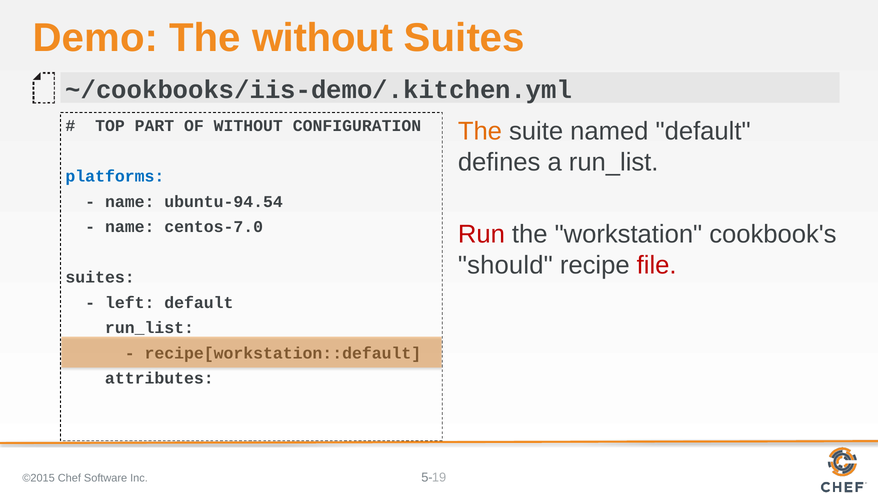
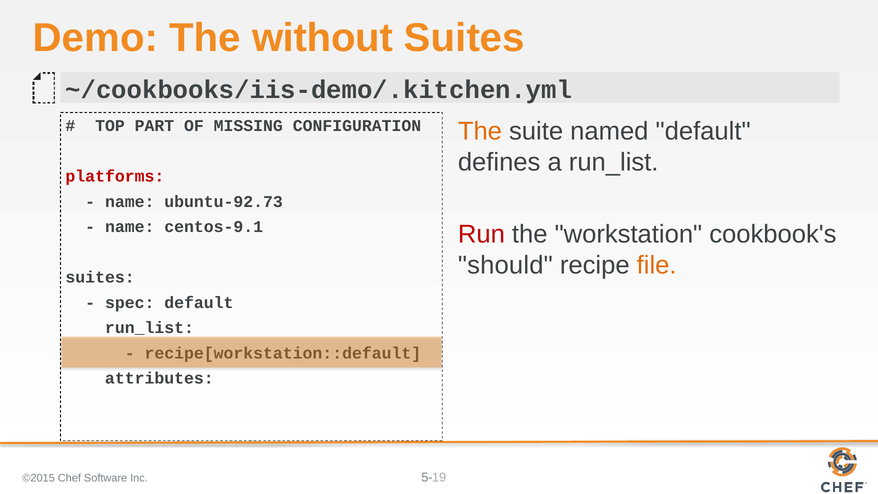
OF WITHOUT: WITHOUT -> MISSING
platforms colour: blue -> red
ubuntu-94.54: ubuntu-94.54 -> ubuntu-92.73
centos-7.0: centos-7.0 -> centos-9.1
file colour: red -> orange
left: left -> spec
